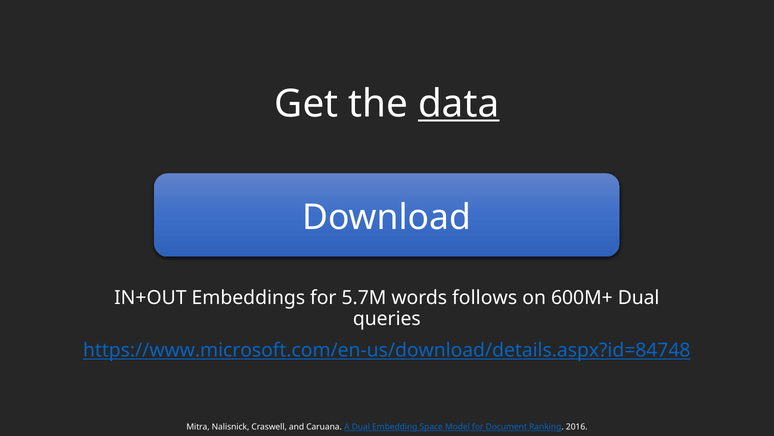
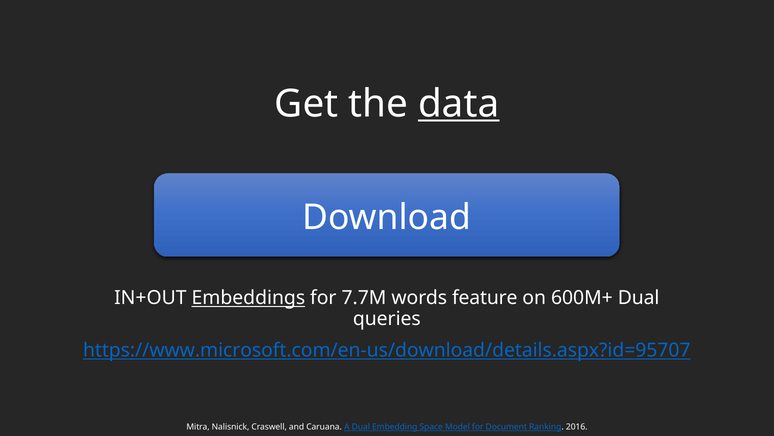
Embeddings underline: none -> present
5.7M: 5.7M -> 7.7M
follows: follows -> feature
https://www.microsoft.com/en-us/download/details.aspx?id=84748: https://www.microsoft.com/en-us/download/details.aspx?id=84748 -> https://www.microsoft.com/en-us/download/details.aspx?id=95707
